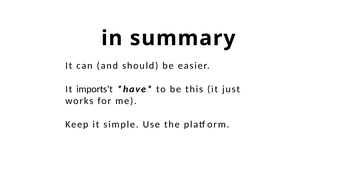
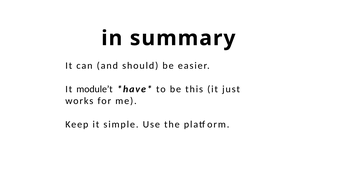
imports’t: imports’t -> module’t
